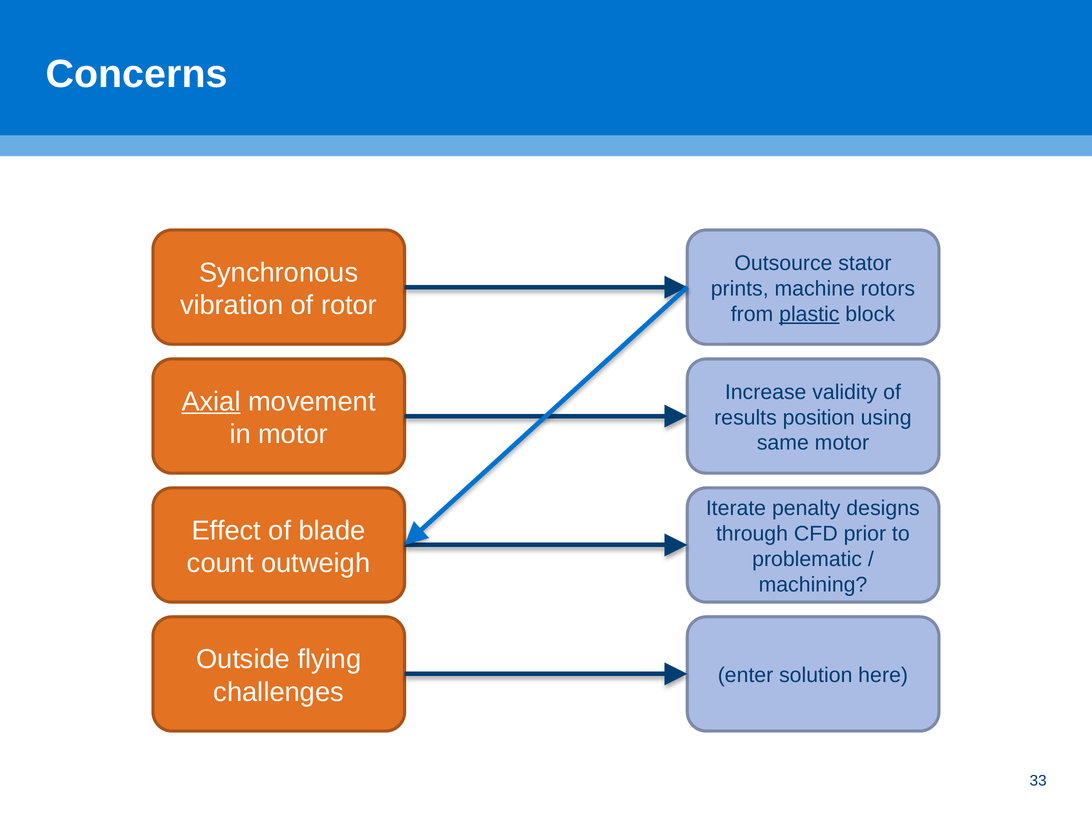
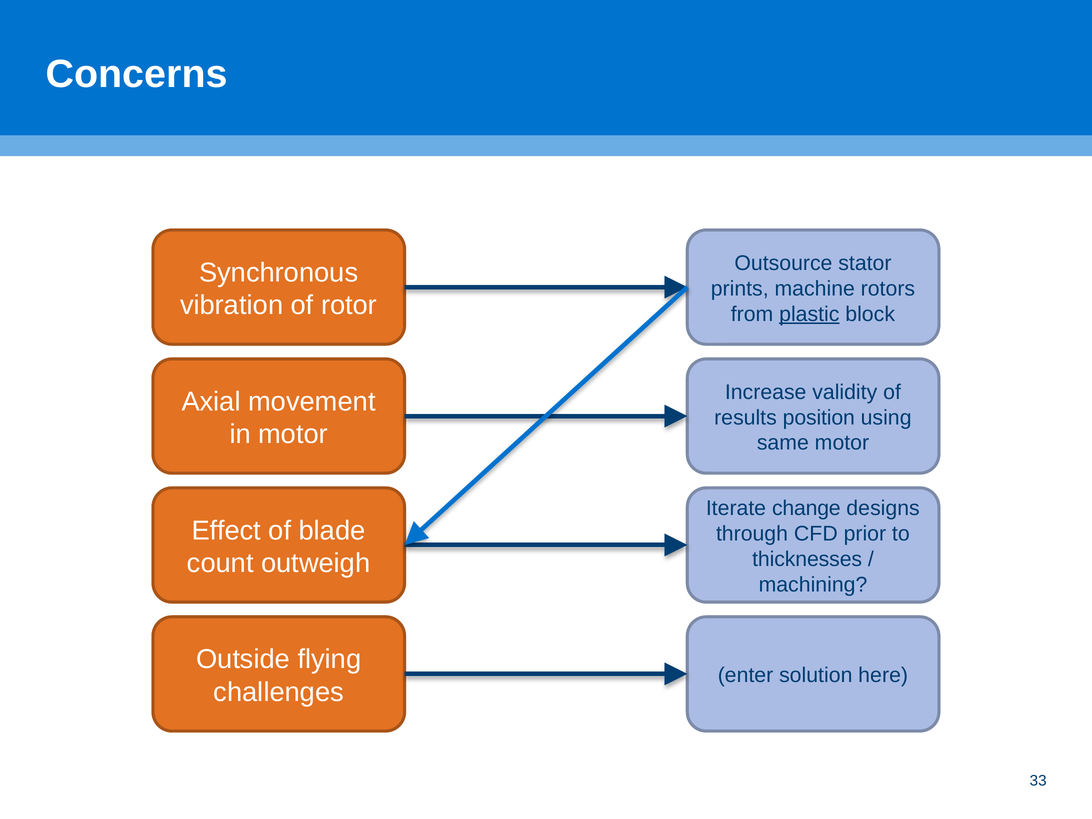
Axial underline: present -> none
penalty: penalty -> change
problematic: problematic -> thicknesses
